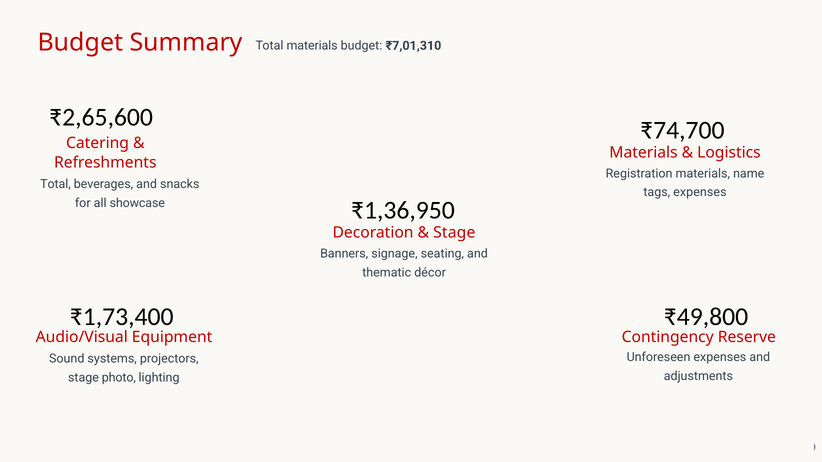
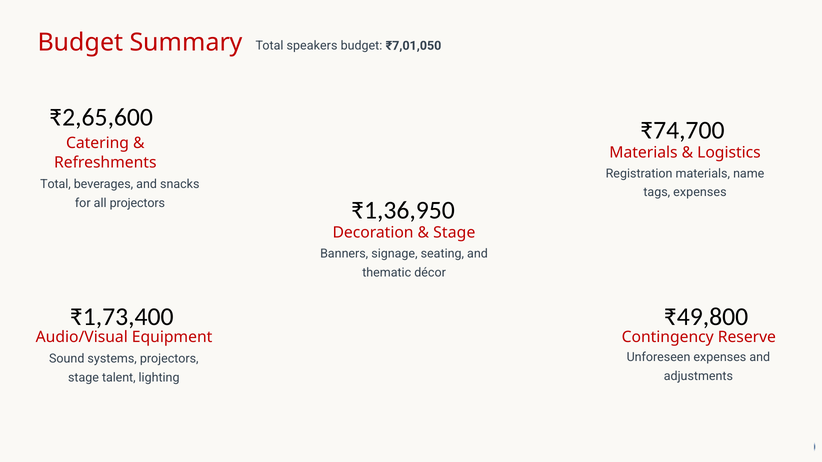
Total materials: materials -> speakers
₹7,01,310: ₹7,01,310 -> ₹7,01,050
all showcase: showcase -> projectors
photo: photo -> talent
